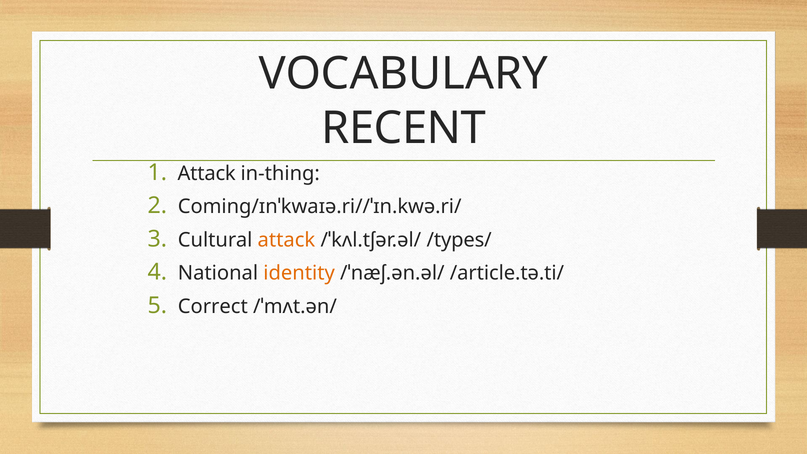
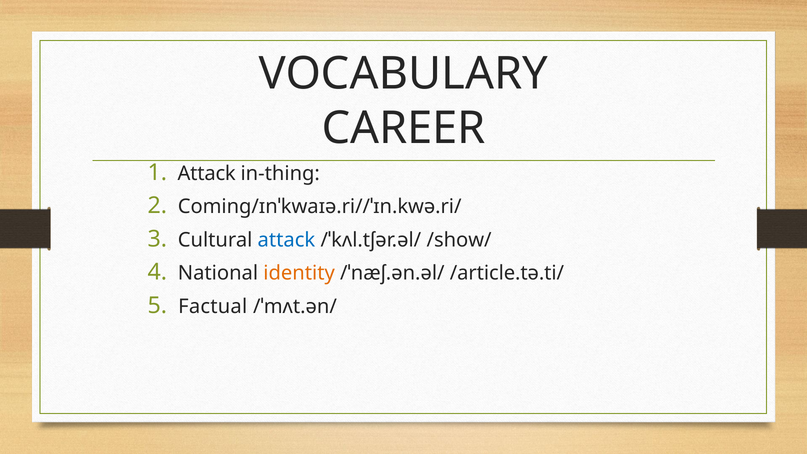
RECENT: RECENT -> CAREER
attack at (286, 240) colour: orange -> blue
/types/: /types/ -> /show/
Correct: Correct -> Factual
